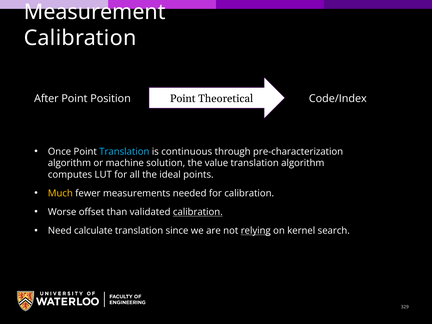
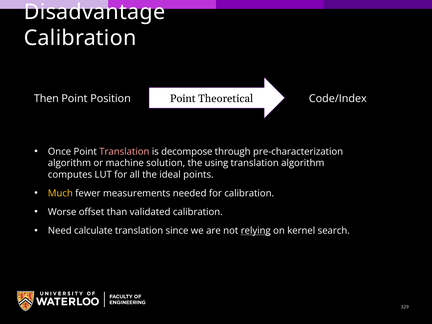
Measurement: Measurement -> Disadvantage
After: After -> Then
Translation at (124, 152) colour: light blue -> pink
continuous: continuous -> decompose
value: value -> using
calibration at (198, 212) underline: present -> none
